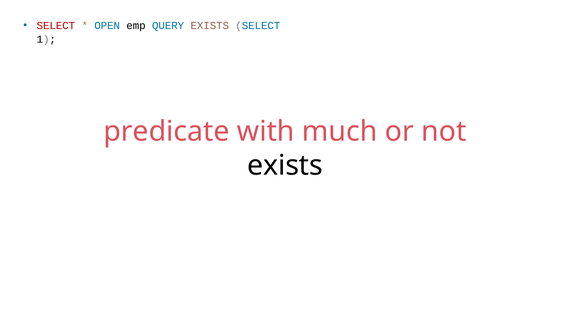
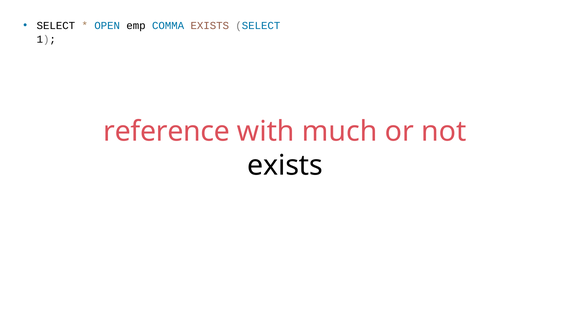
SELECT at (56, 26) colour: red -> black
QUERY: QUERY -> COMMA
predicate: predicate -> reference
